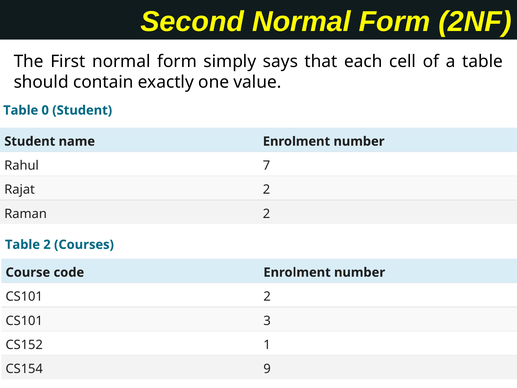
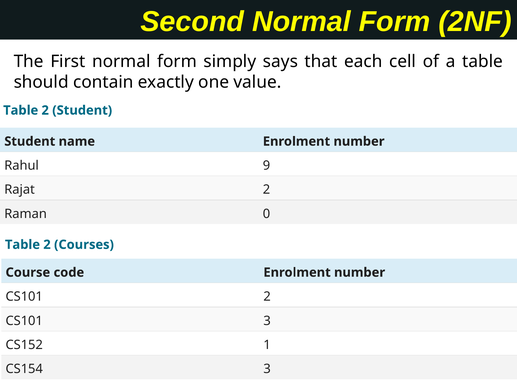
0 at (45, 110): 0 -> 2
7: 7 -> 9
Raman 2: 2 -> 0
CS154 9: 9 -> 3
